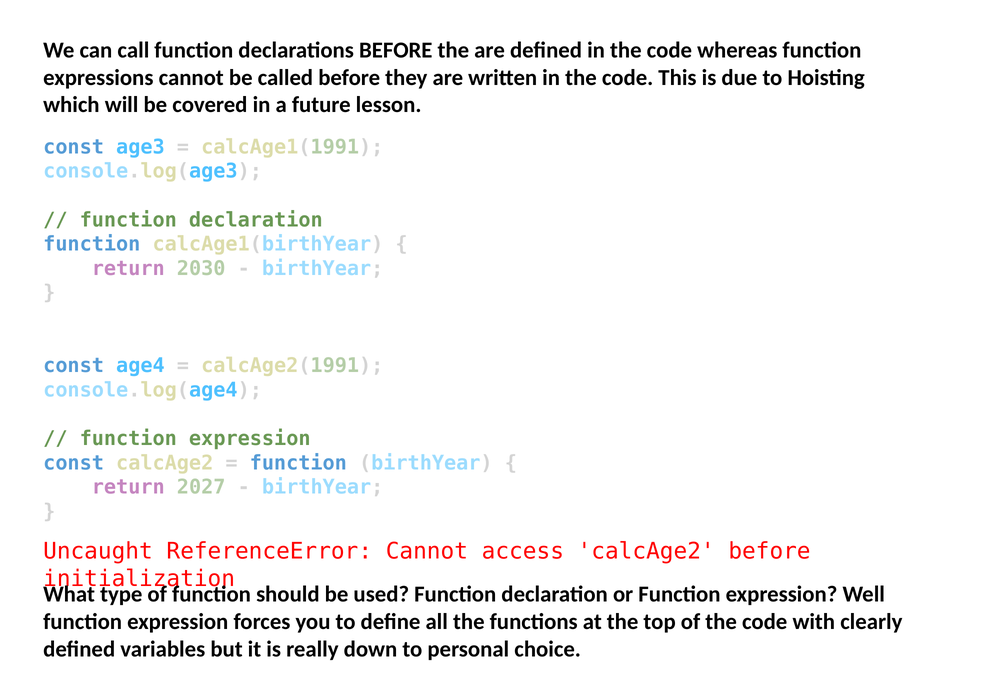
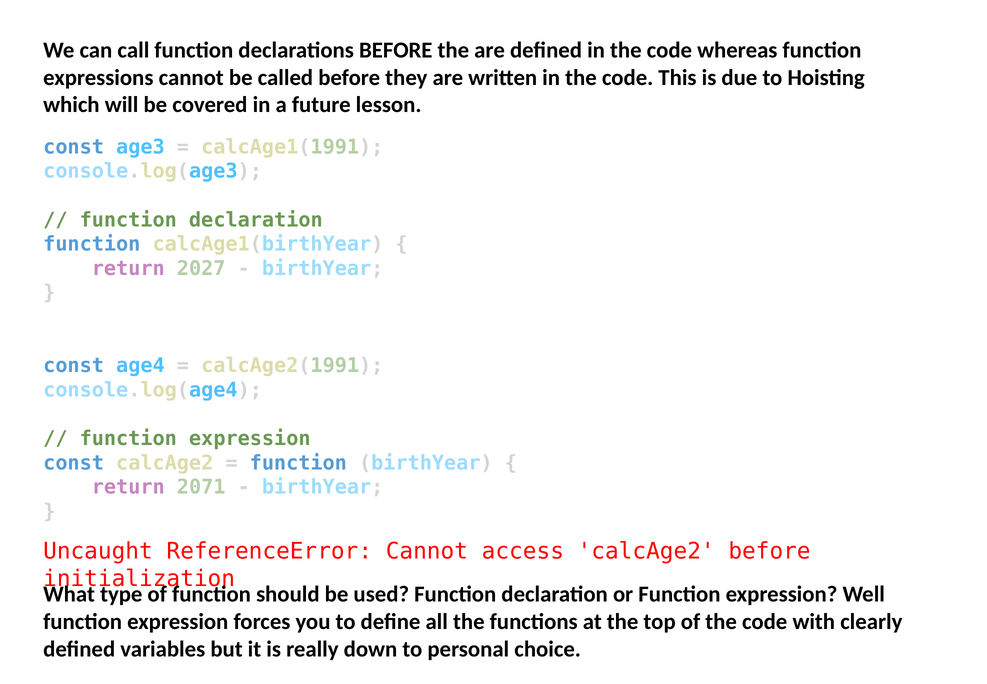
2030: 2030 -> 2027
2027: 2027 -> 2071
